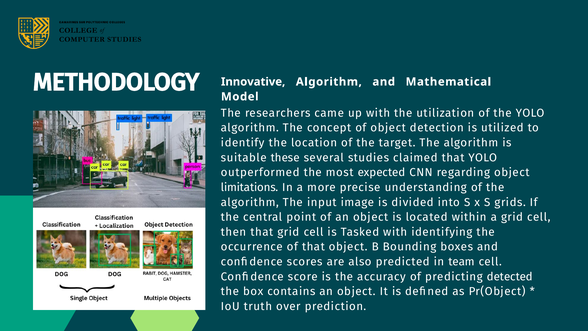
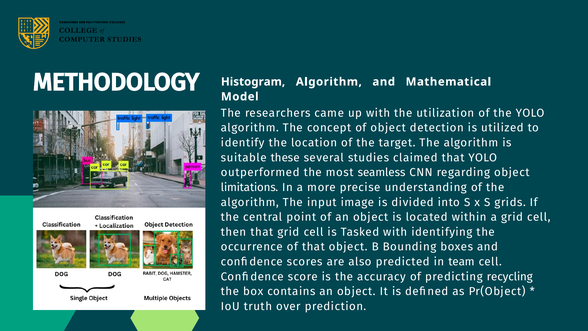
Innovative: Innovative -> Histogram
expected: expected -> seamless
detected: detected -> recycling
